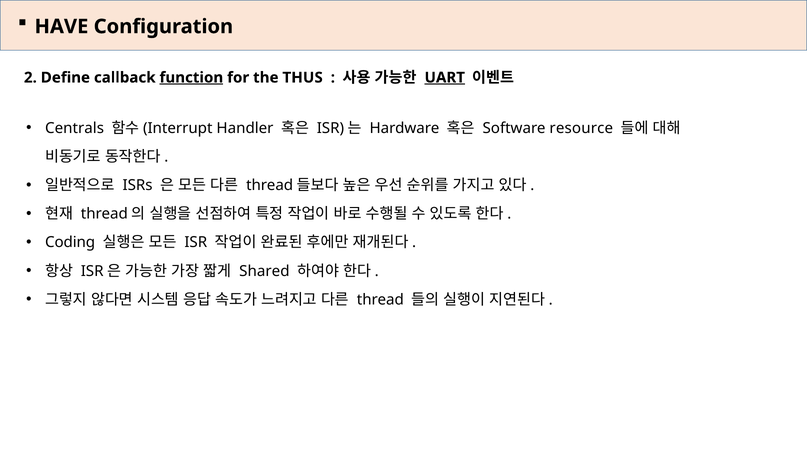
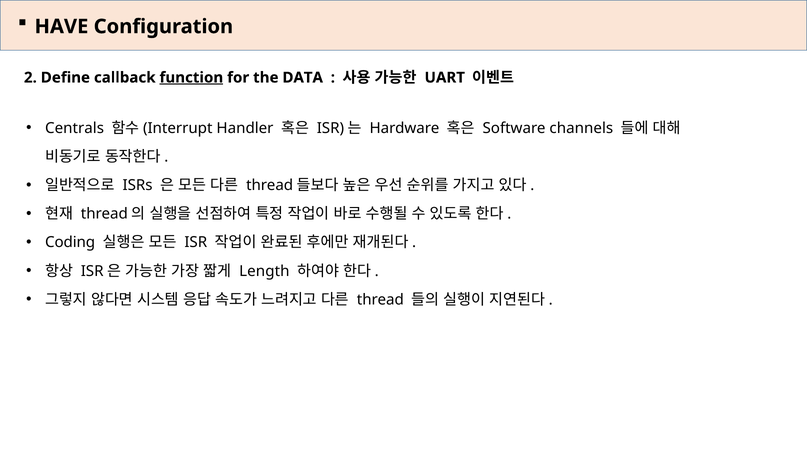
THUS: THUS -> DATA
UART underline: present -> none
resource: resource -> channels
Shared: Shared -> Length
